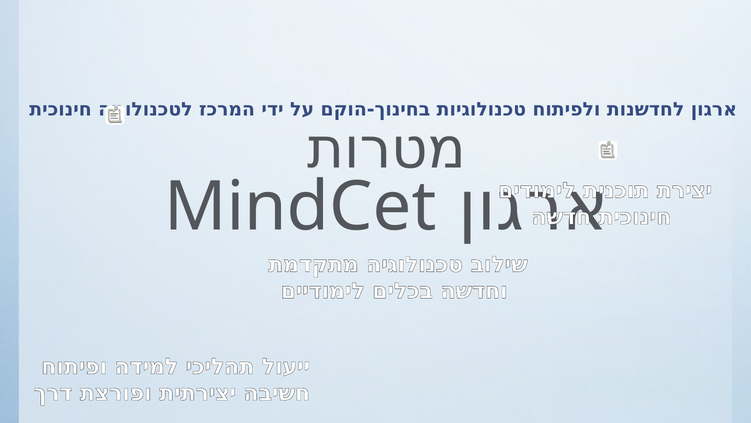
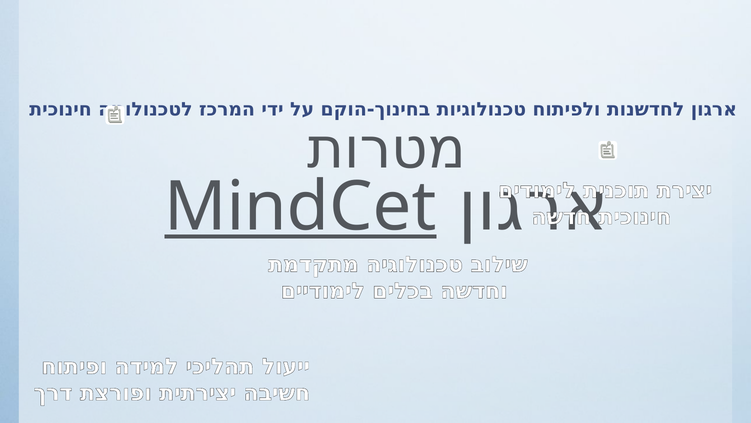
MindCet underline: none -> present
